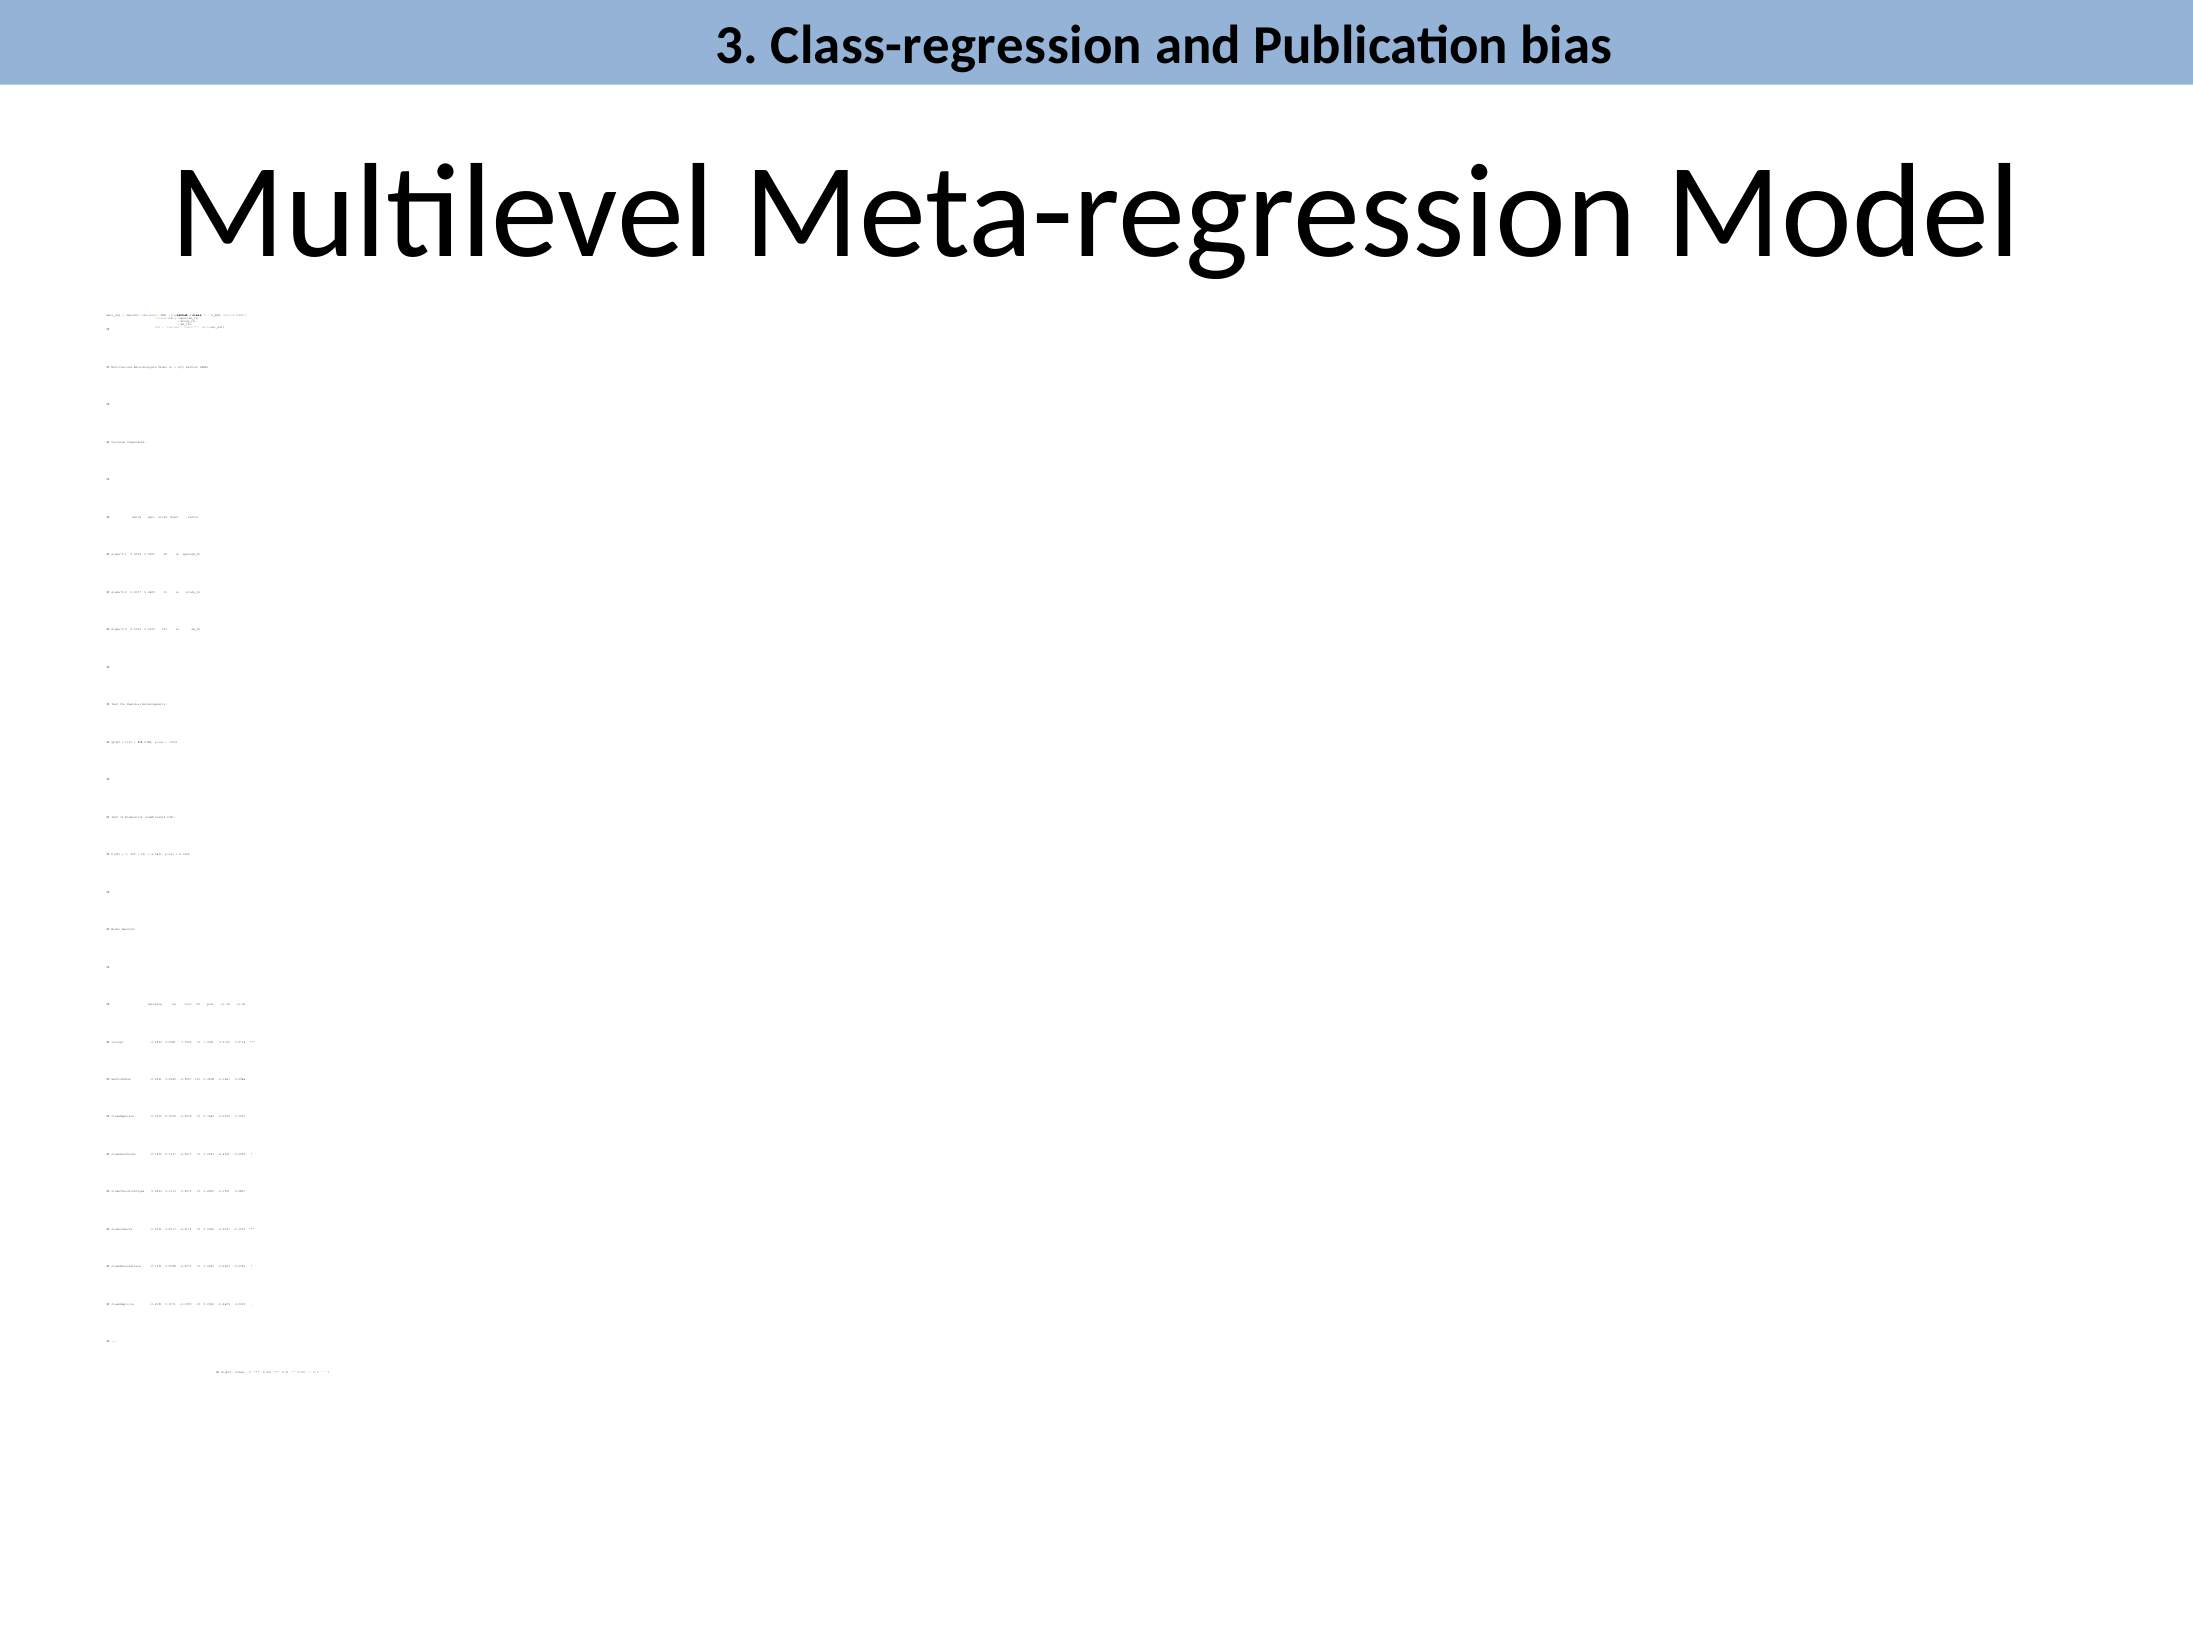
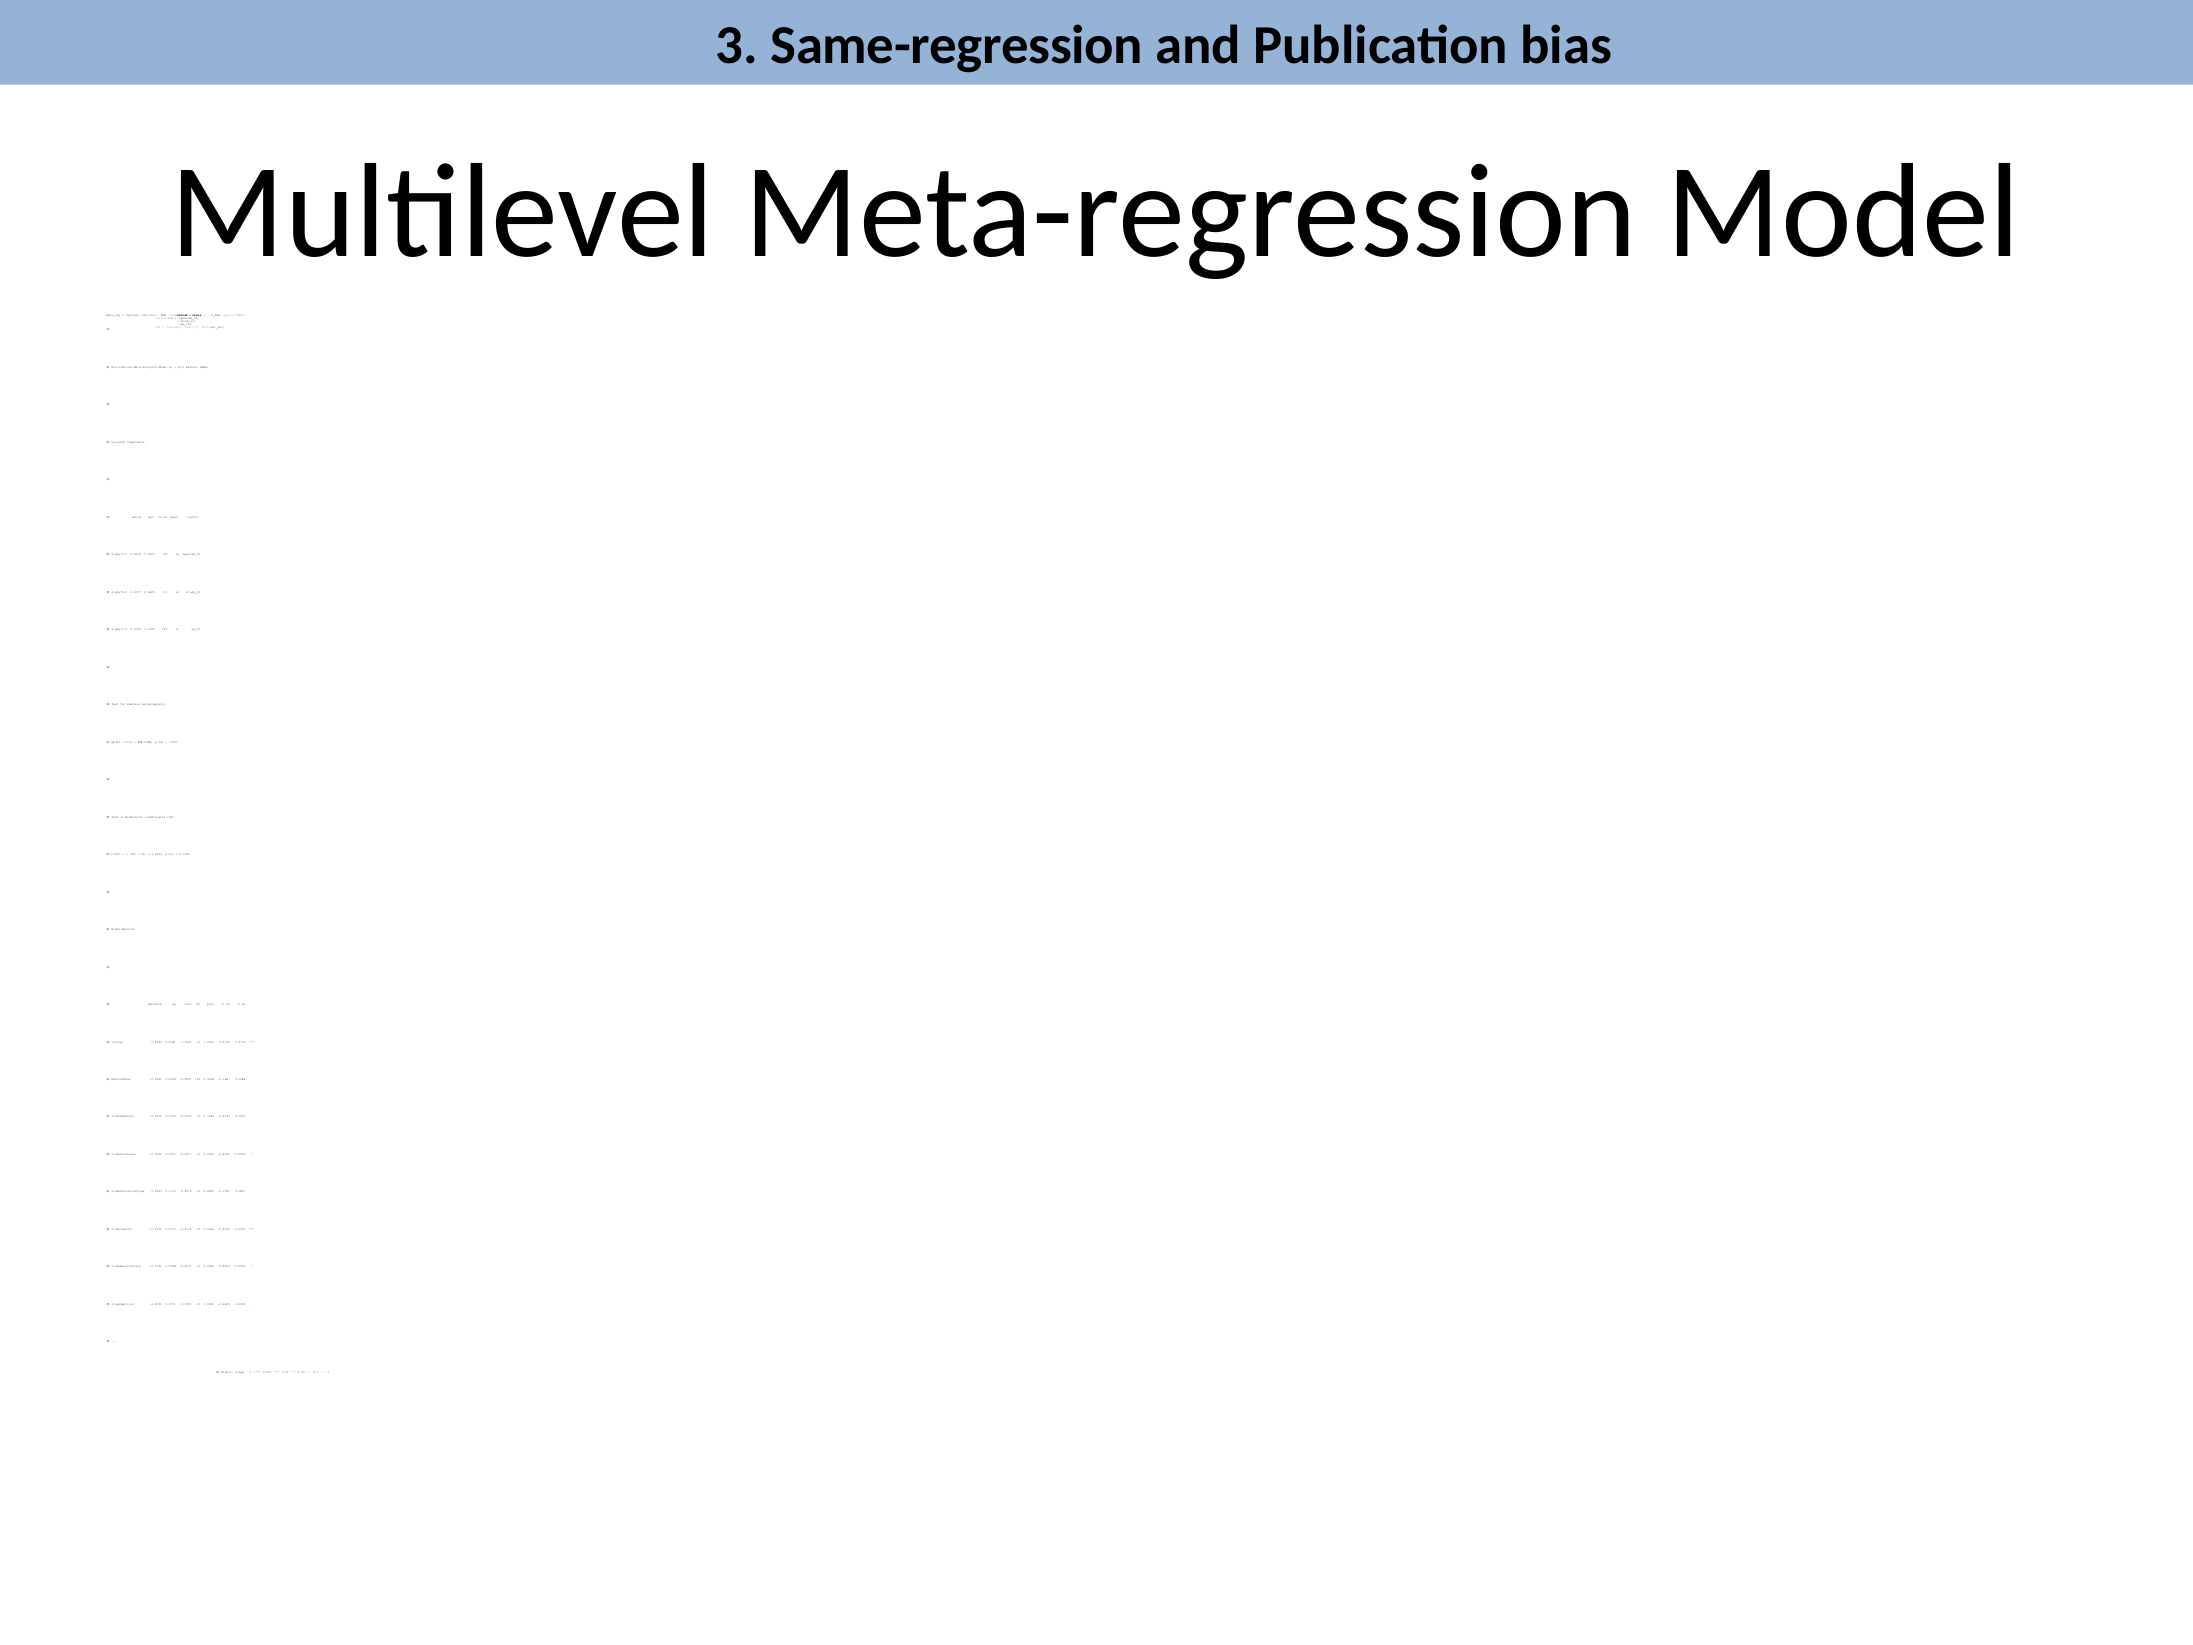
Class-regression: Class-regression -> Same-regression
